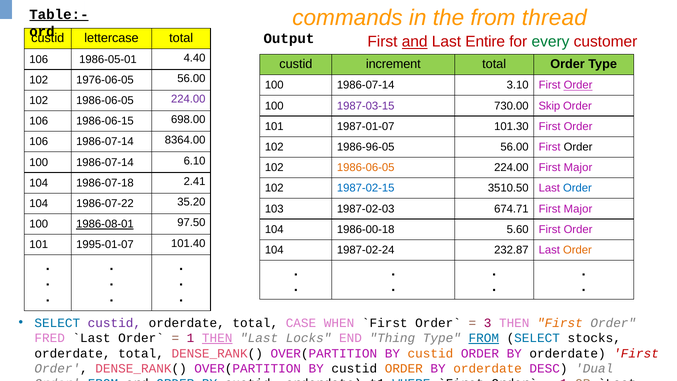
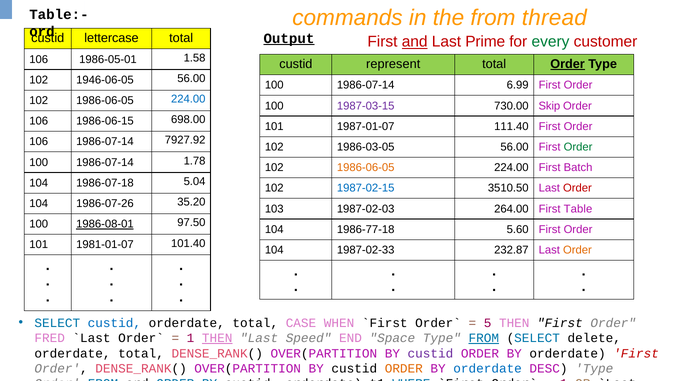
Table:- underline: present -> none
Output underline: none -> present
Entire: Entire -> Prime
4.40: 4.40 -> 1.58
increment: increment -> represent
Order at (568, 64) underline: none -> present
1976-06-05: 1976-06-05 -> 1946-06-05
3.10: 3.10 -> 6.99
Order at (578, 85) underline: present -> none
224.00 at (188, 99) colour: purple -> blue
101.30: 101.30 -> 111.40
8364.00: 8364.00 -> 7927.92
1986-96-05: 1986-96-05 -> 1986-03-05
Order at (578, 147) colour: black -> green
6.10: 6.10 -> 1.78
224.00 First Major: Major -> Batch
2.41: 2.41 -> 5.04
Order at (577, 188) colour: blue -> red
1986-07-22: 1986-07-22 -> 1986-07-26
674.71: 674.71 -> 264.00
Major at (578, 209): Major -> Table
1986-00-18: 1986-00-18 -> 1986-77-18
1995-01-07: 1995-01-07 -> 1981-01-07
1987-02-24: 1987-02-24 -> 1987-02-33
custid at (114, 323) colour: purple -> blue
3: 3 -> 5
First at (560, 323) colour: orange -> black
Locks: Locks -> Speed
Thing: Thing -> Space
stocks: stocks -> delete
custid at (430, 353) colour: orange -> purple
orderdate at (488, 368) colour: orange -> blue
DESC Dual: Dual -> Type
